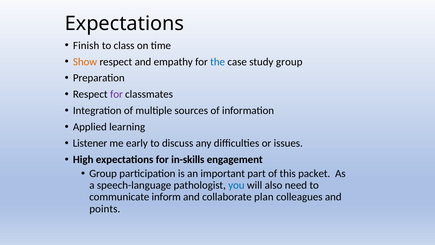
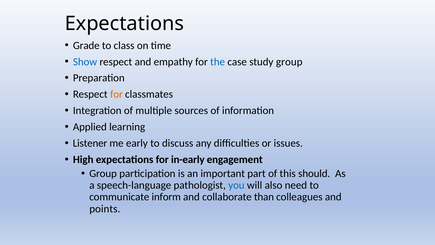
Finish: Finish -> Grade
Show colour: orange -> blue
for at (116, 94) colour: purple -> orange
in-skills: in-skills -> in-early
packet: packet -> should
plan: plan -> than
